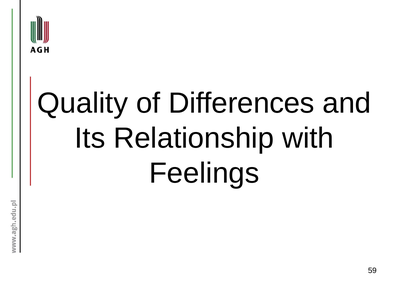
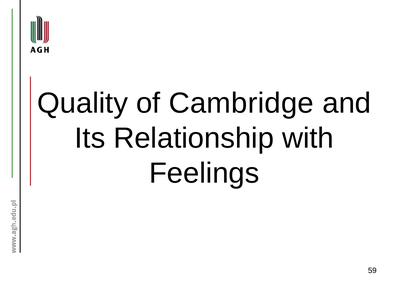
Differences: Differences -> Cambridge
